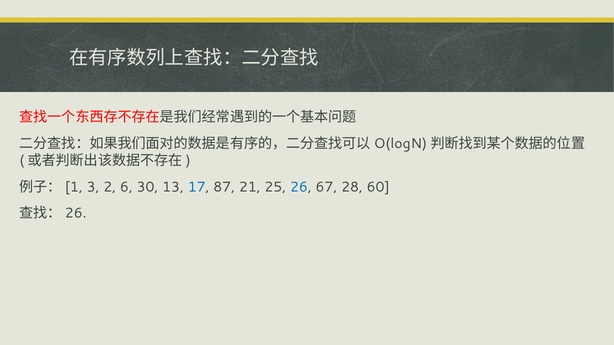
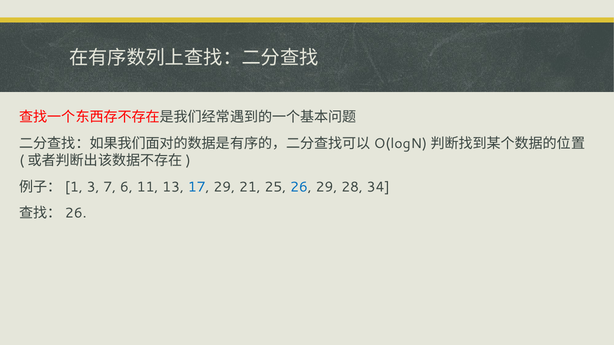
2: 2 -> 7
30: 30 -> 11
17 87: 87 -> 29
26 67: 67 -> 29
60: 60 -> 34
